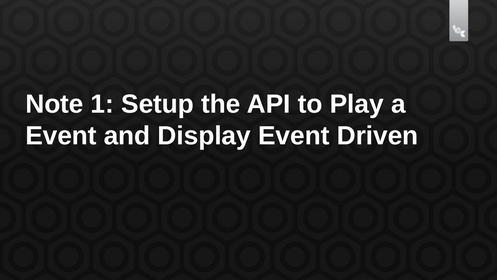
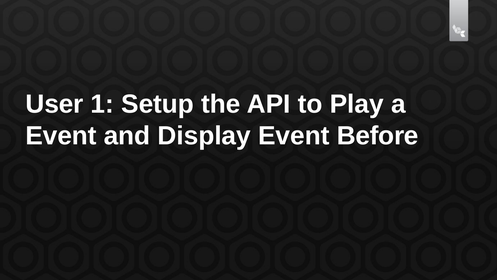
Note: Note -> User
Driven: Driven -> Before
